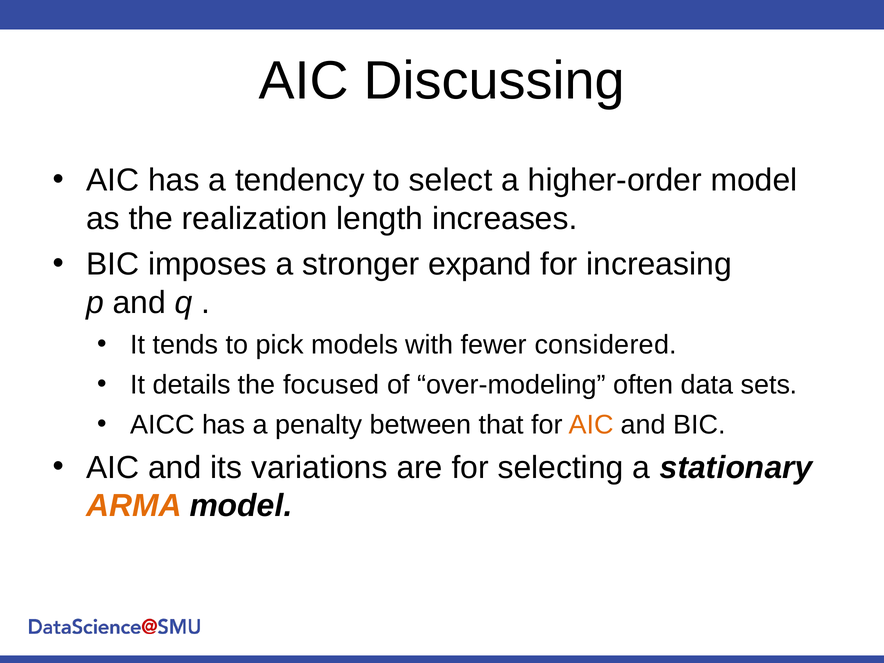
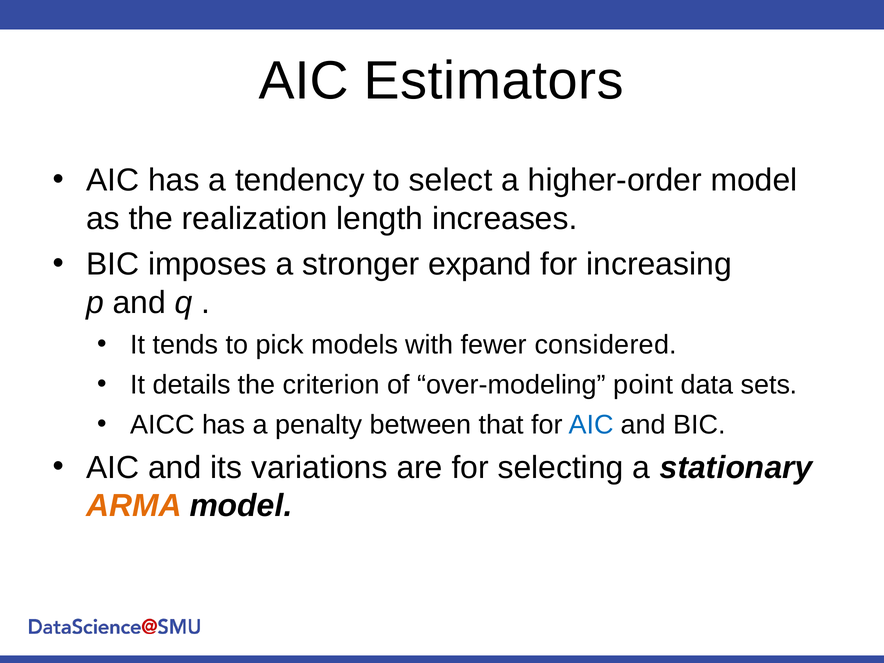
Discussing: Discussing -> Estimators
focused: focused -> criterion
often: often -> point
AIC at (591, 425) colour: orange -> blue
